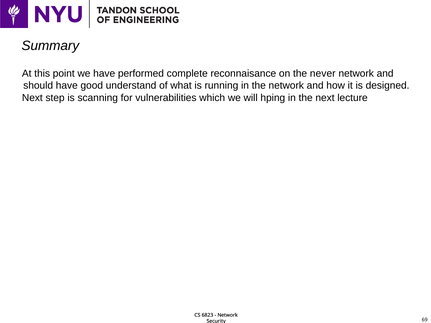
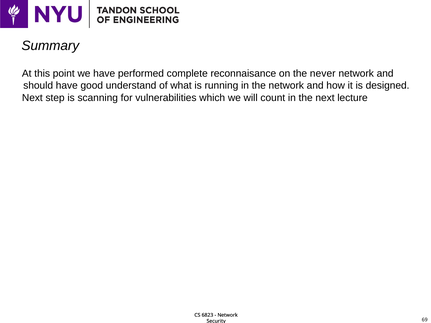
hping: hping -> count
